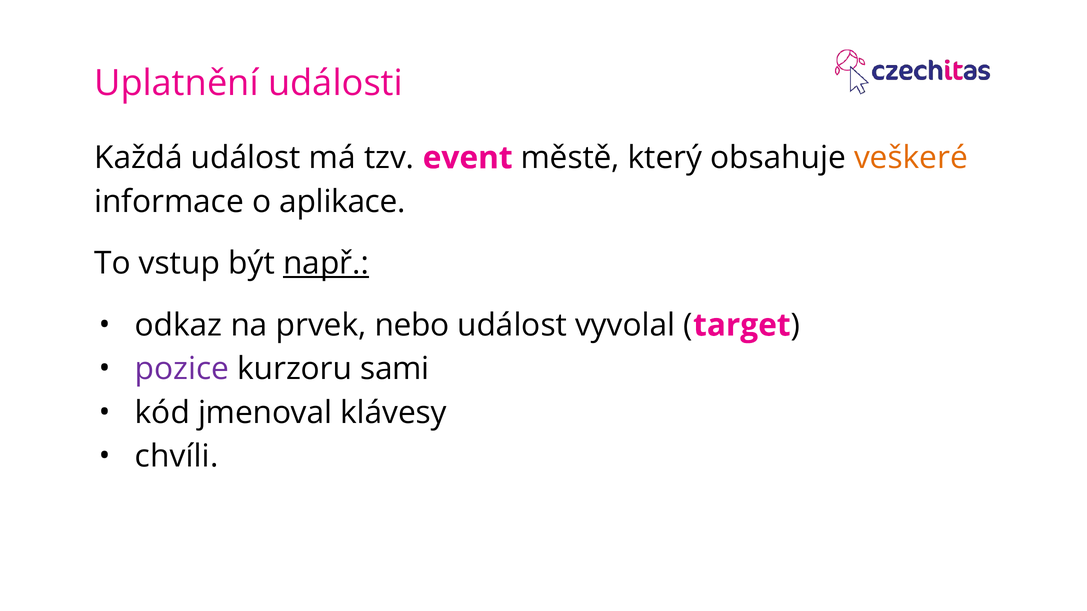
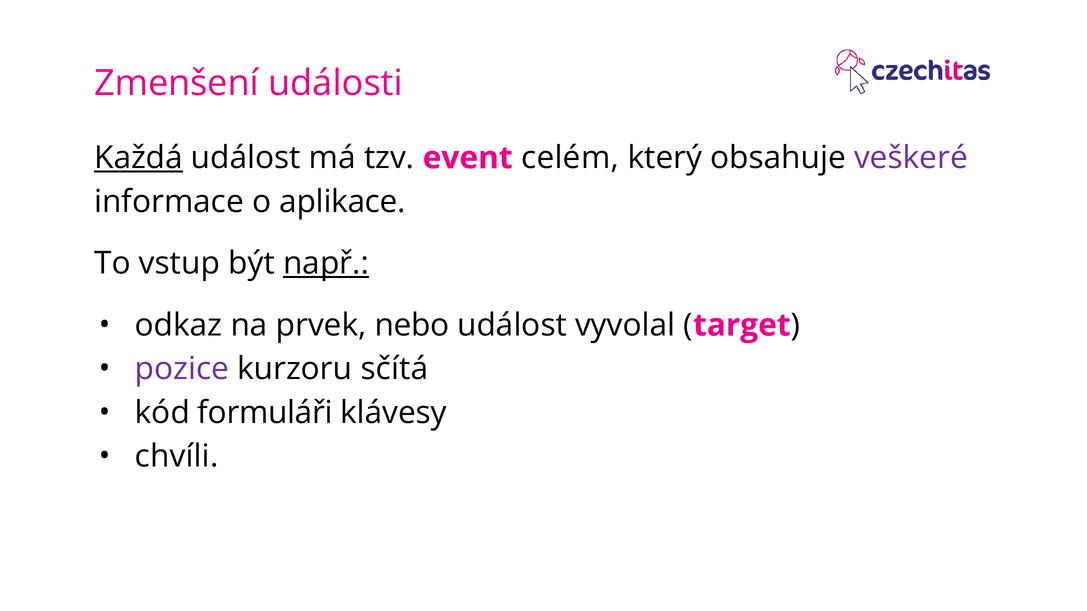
Uplatnění: Uplatnění -> Zmenšení
Každá underline: none -> present
městě: městě -> celém
veškeré colour: orange -> purple
sami: sami -> sčítá
jmenoval: jmenoval -> formuláři
